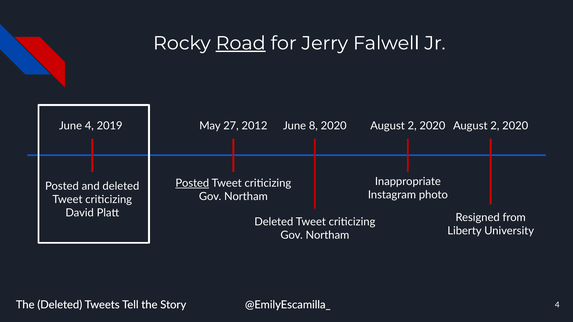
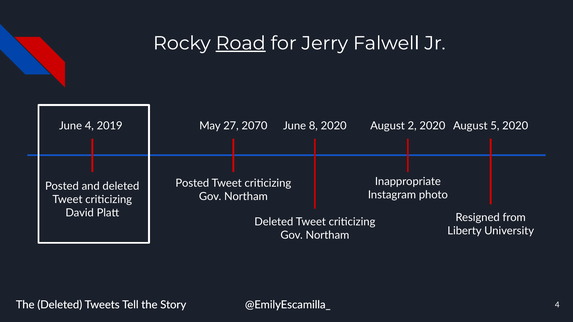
2012: 2012 -> 2070
2 2020 August 2: 2 -> 5
Posted at (192, 183) underline: present -> none
